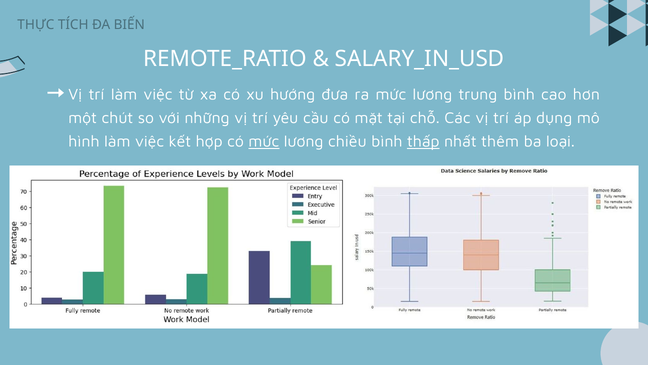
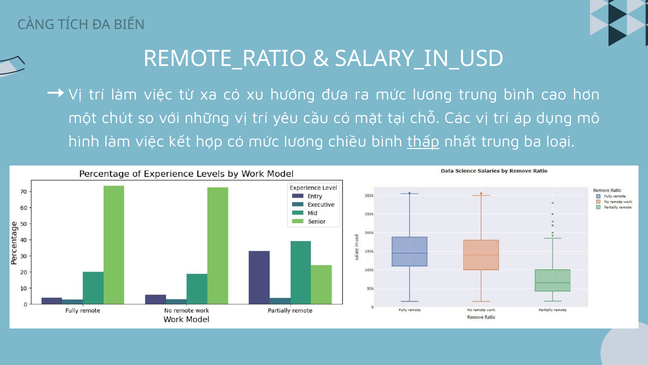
THỰC: THỰC -> CÀNG
mức at (264, 142) underline: present -> none
nhất thêm: thêm -> trung
